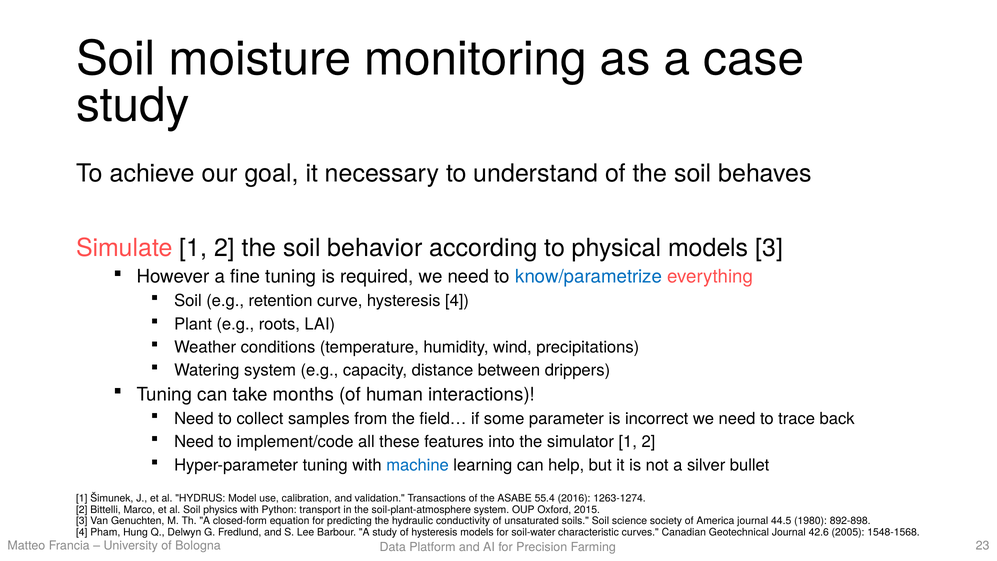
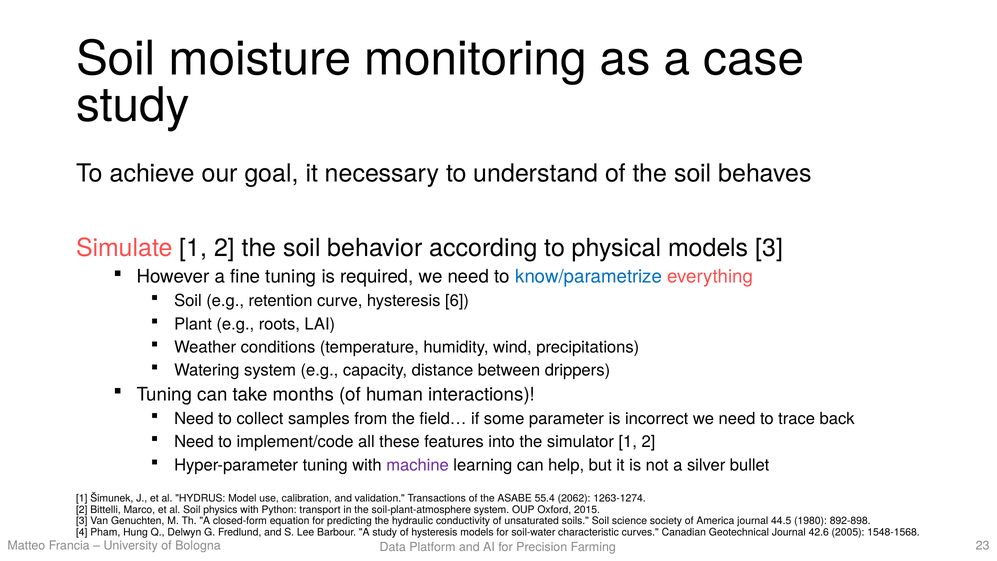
hysteresis 4: 4 -> 6
machine colour: blue -> purple
2016: 2016 -> 2062
